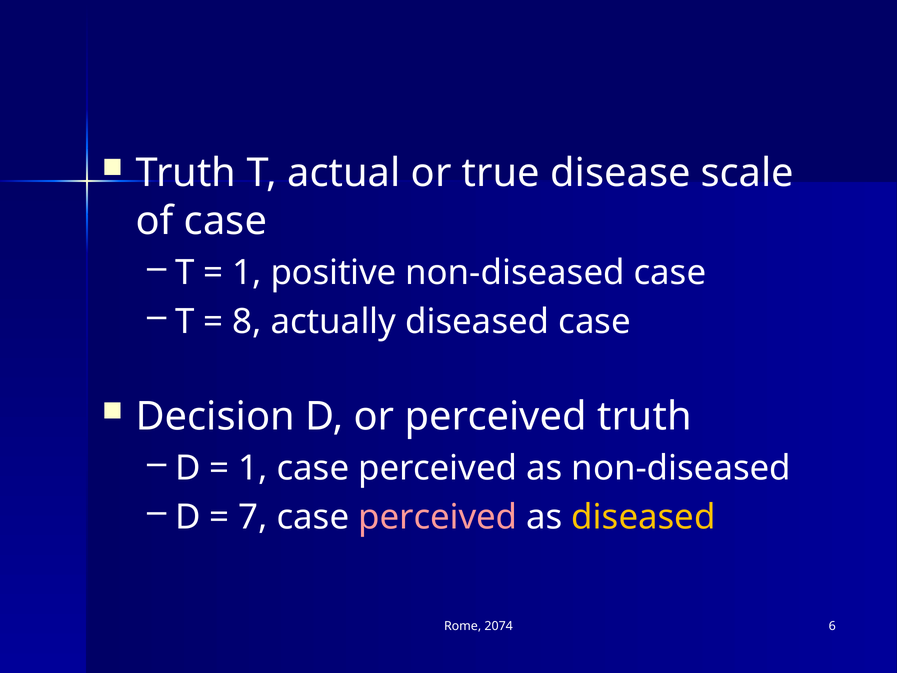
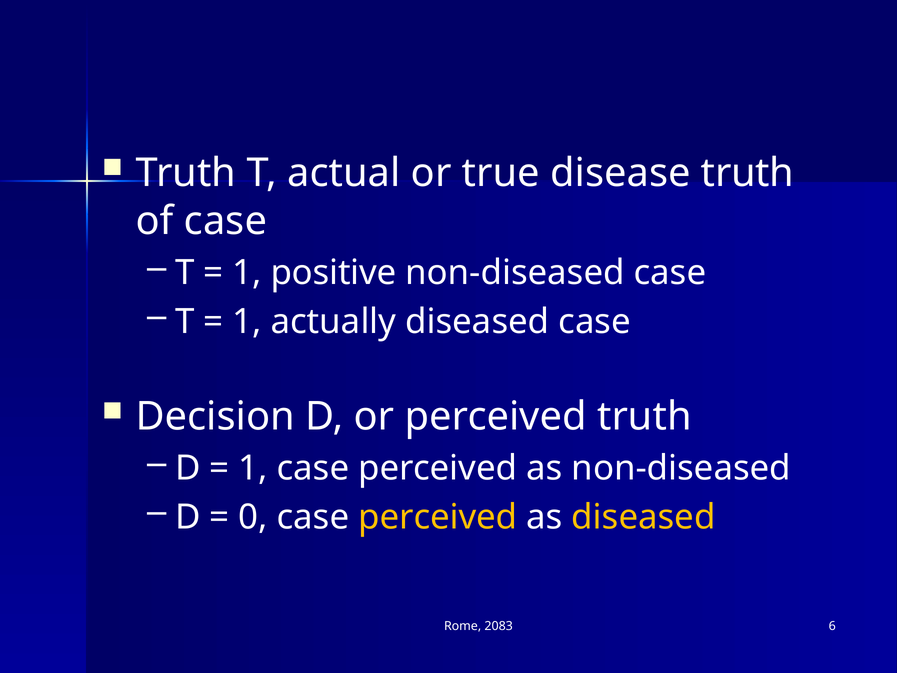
disease scale: scale -> truth
8 at (247, 321): 8 -> 1
7: 7 -> 0
perceived at (438, 517) colour: pink -> yellow
2074: 2074 -> 2083
